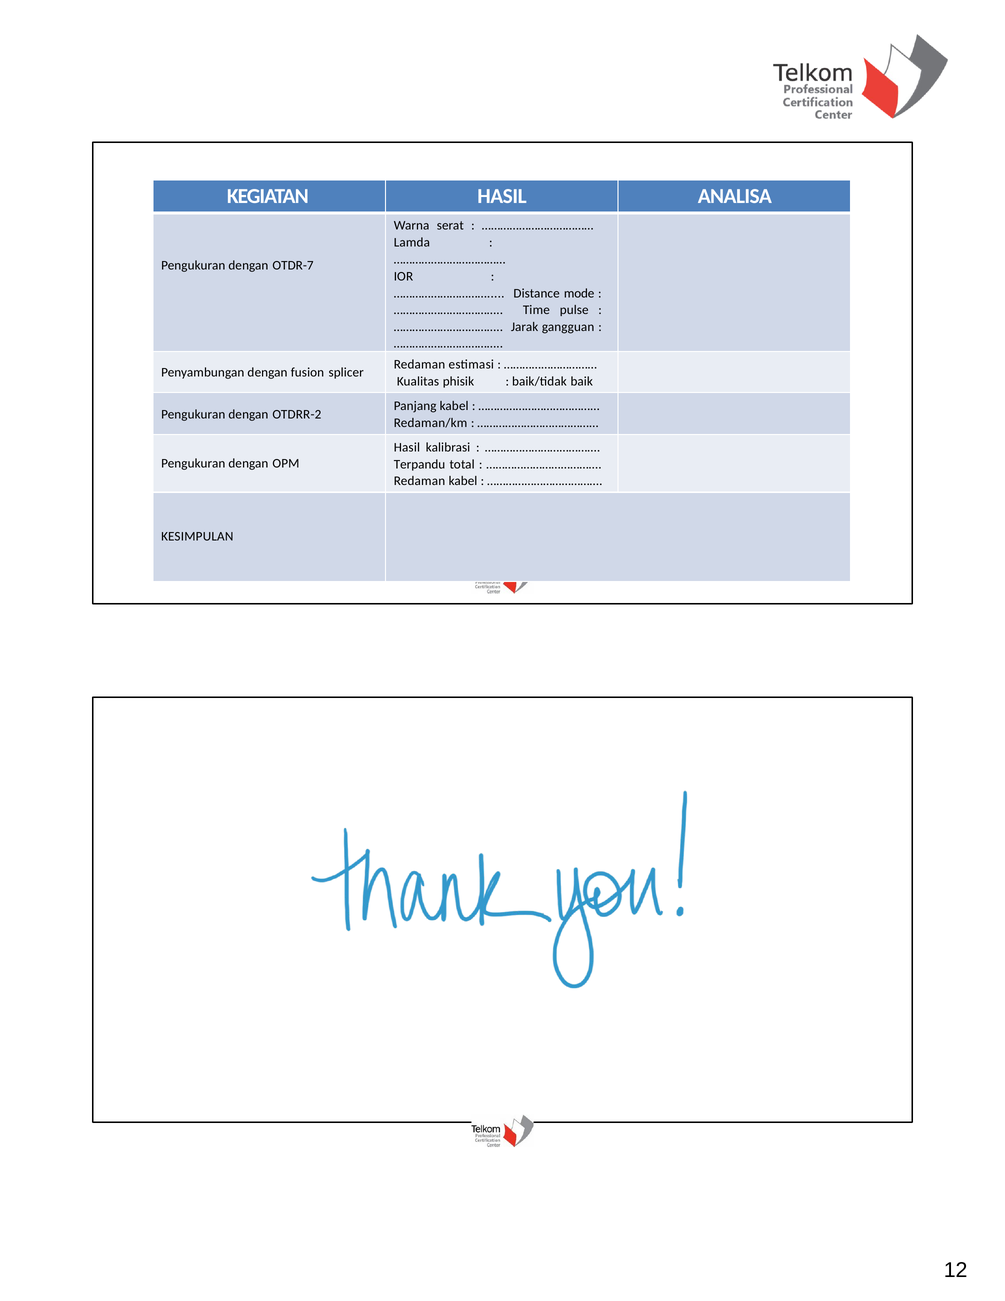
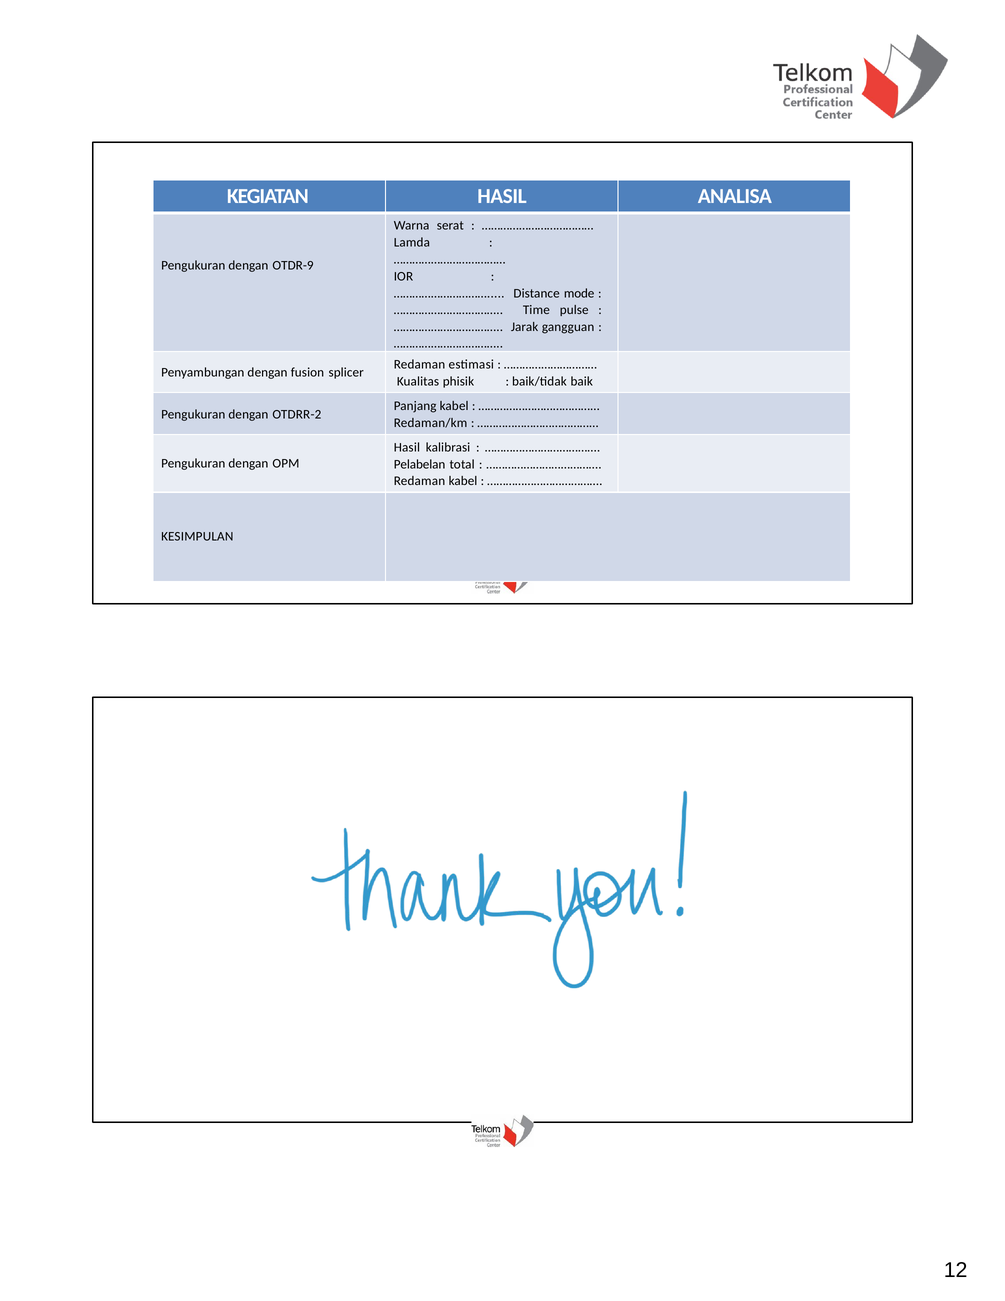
OTDR-7: OTDR-7 -> OTDR-9
Terpandu: Terpandu -> Pelabelan
